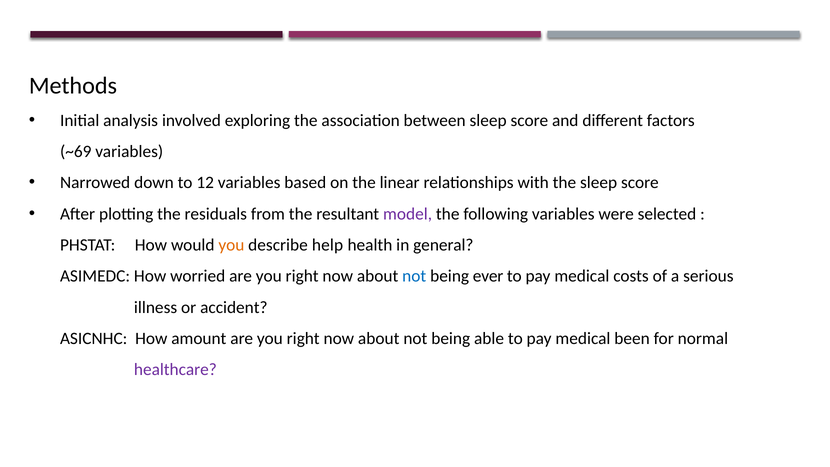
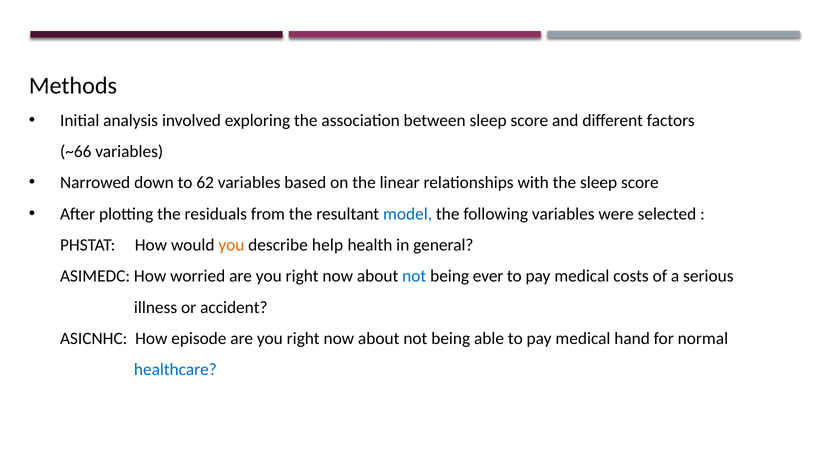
~69: ~69 -> ~66
12: 12 -> 62
model colour: purple -> blue
amount: amount -> episode
been: been -> hand
healthcare colour: purple -> blue
